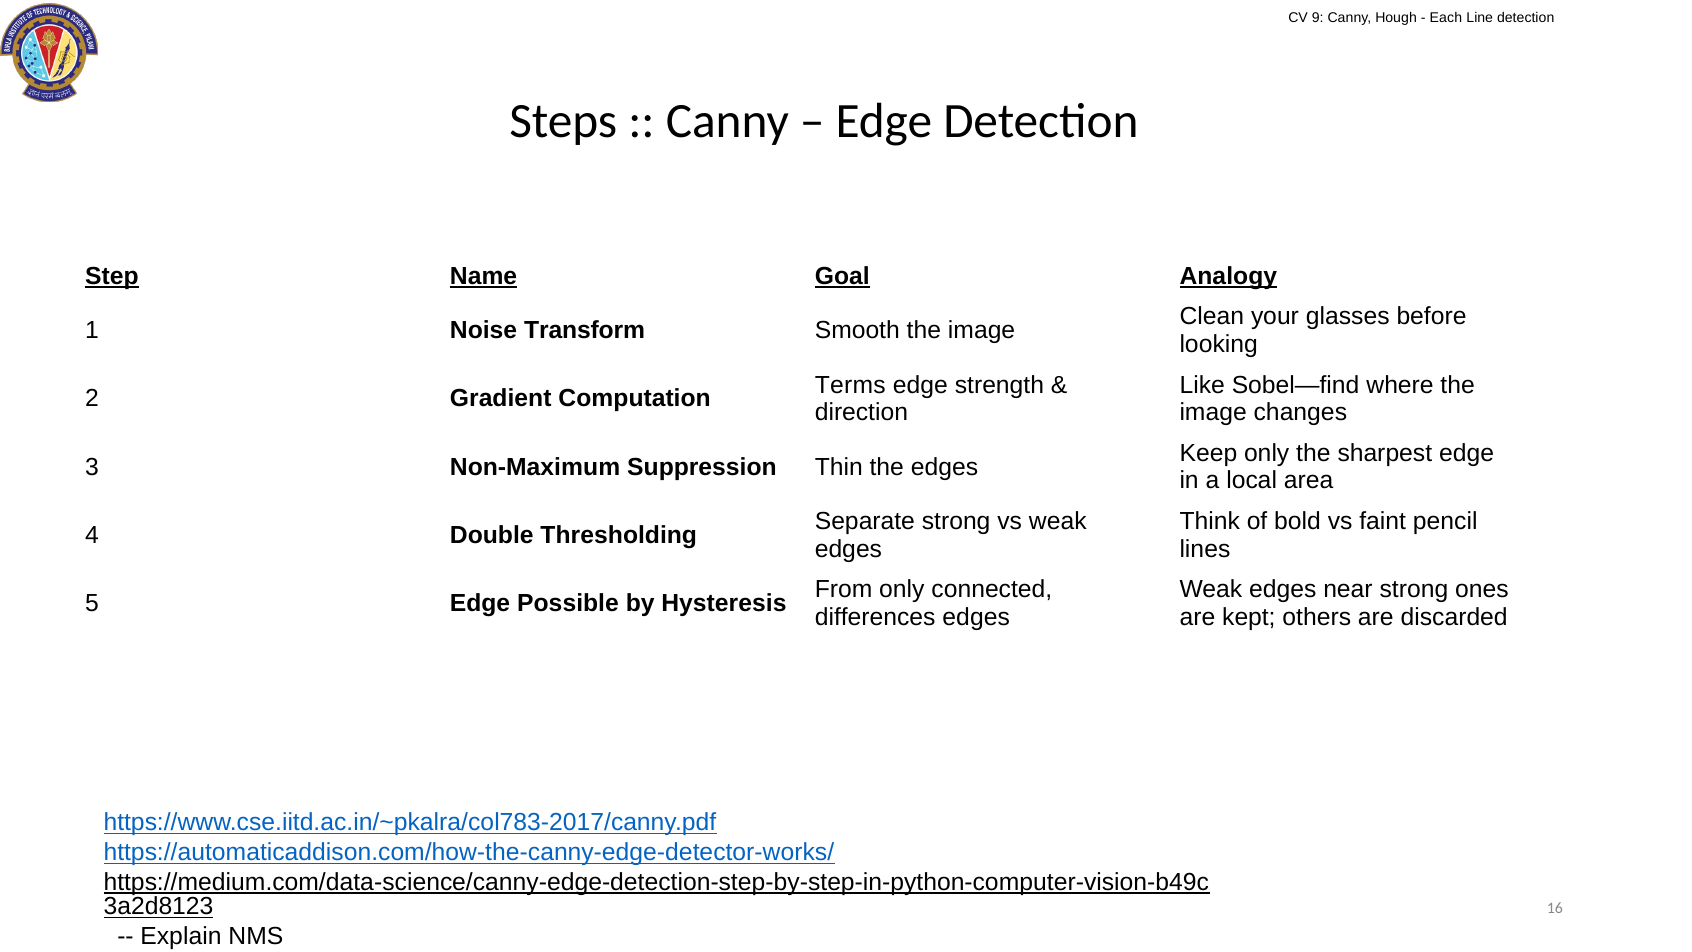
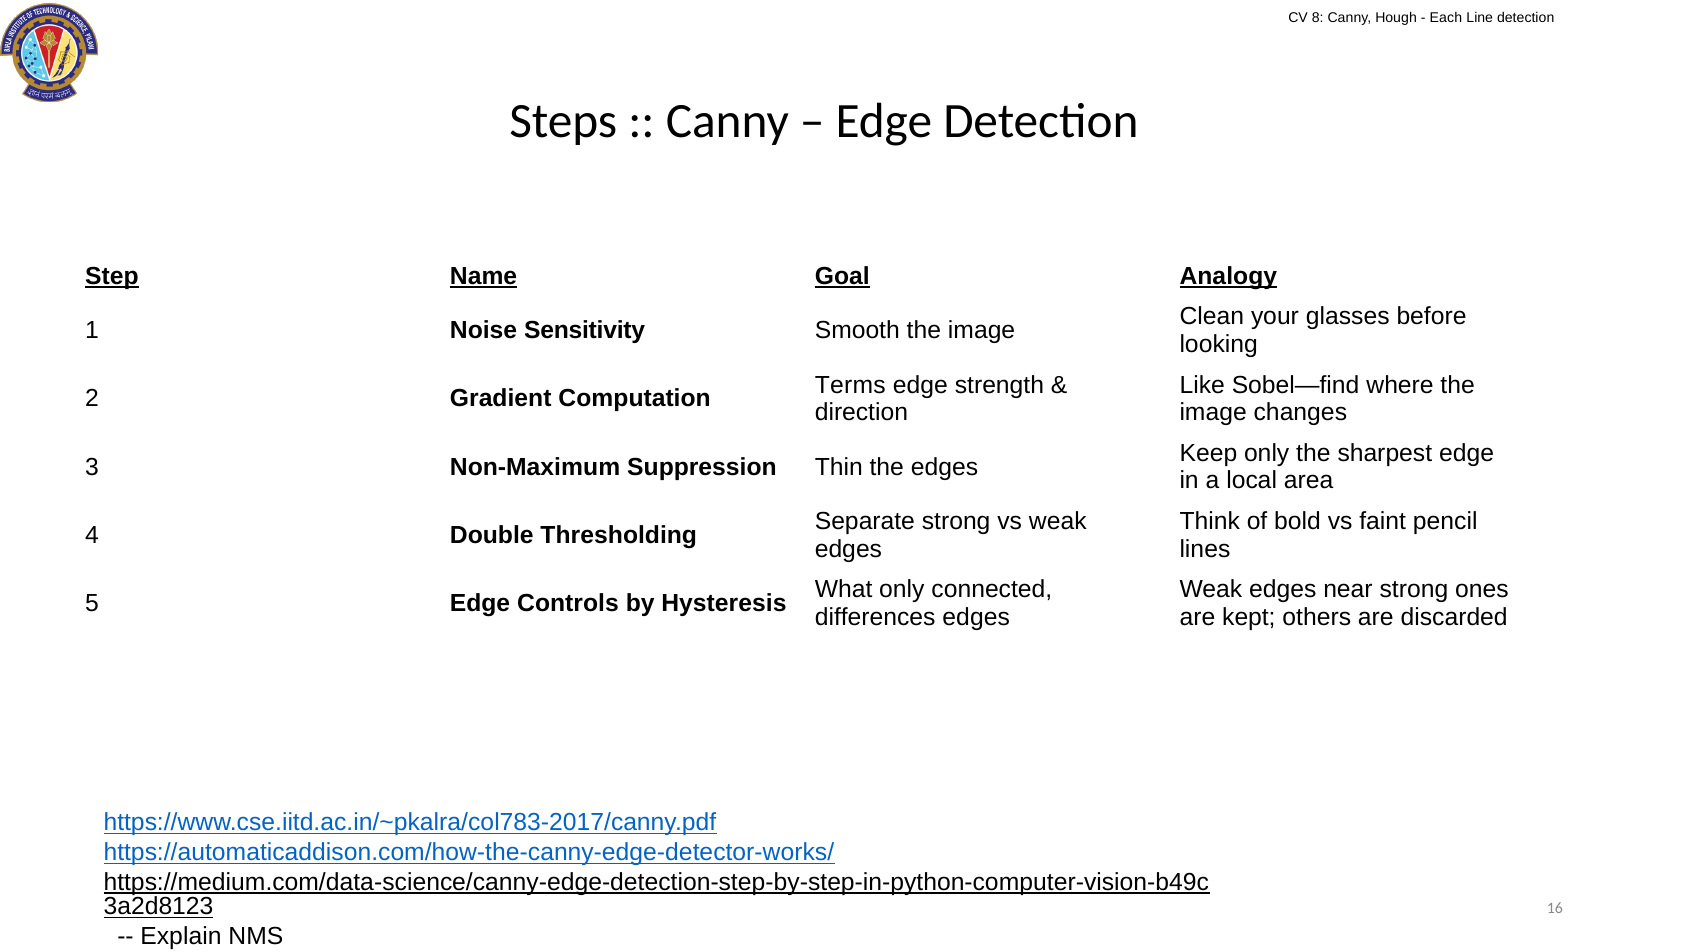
9: 9 -> 8
Transform: Transform -> Sensitivity
From: From -> What
Possible: Possible -> Controls
